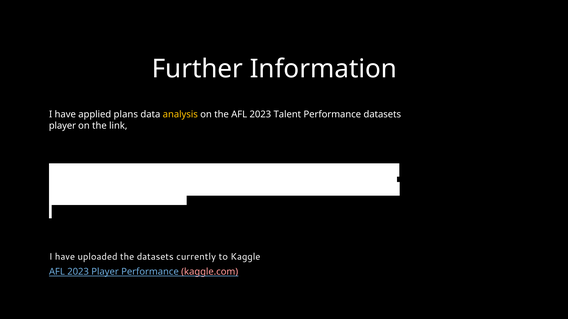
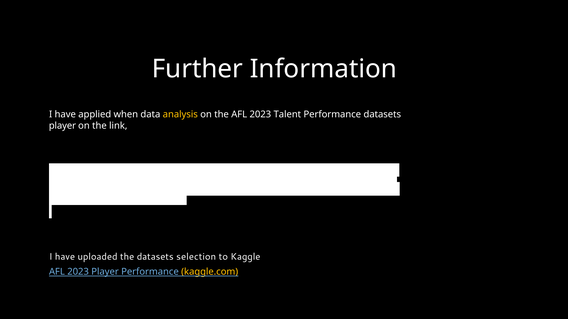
plans: plans -> when
currently: currently -> selection
kaggle.com colour: pink -> yellow
